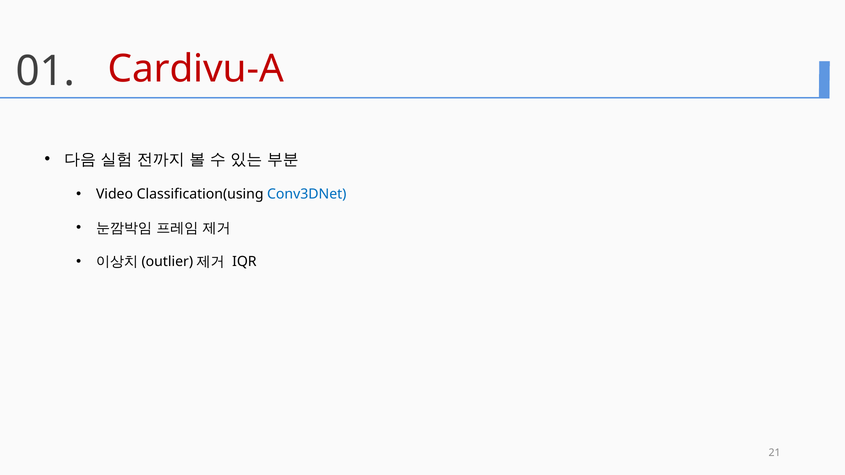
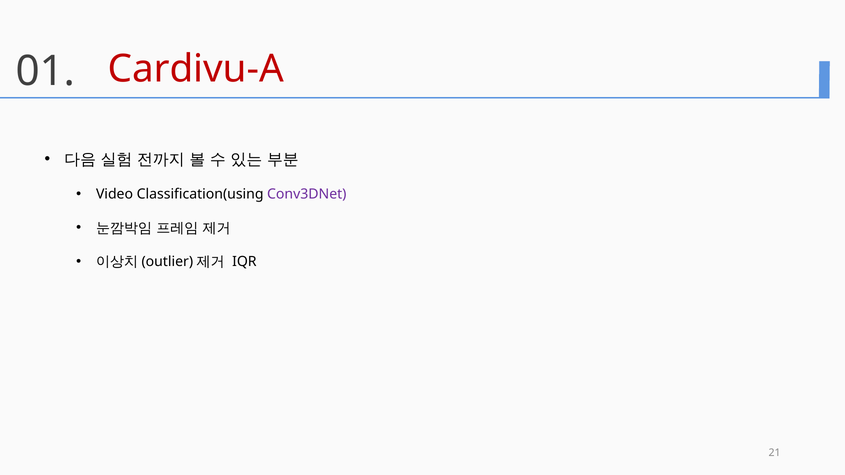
Conv3DNet colour: blue -> purple
